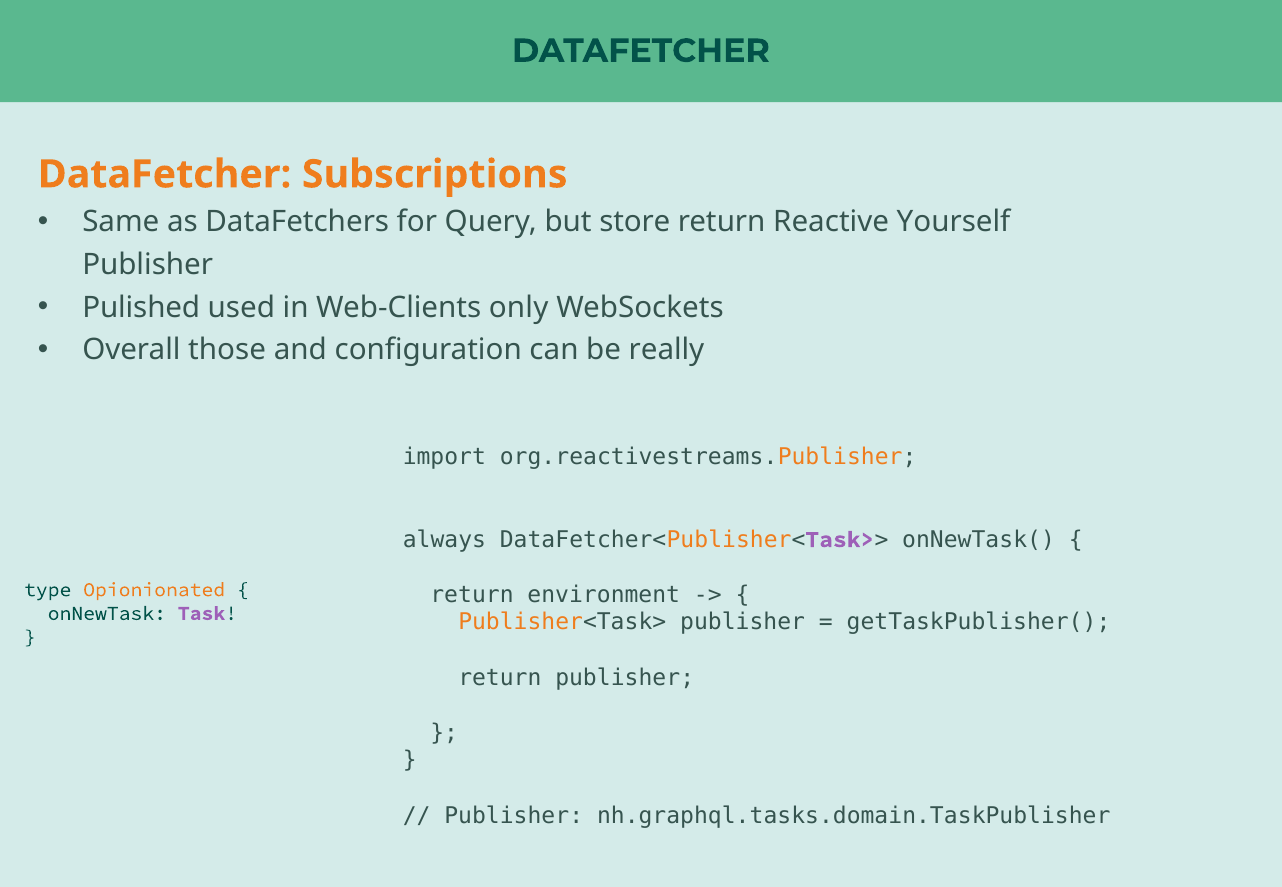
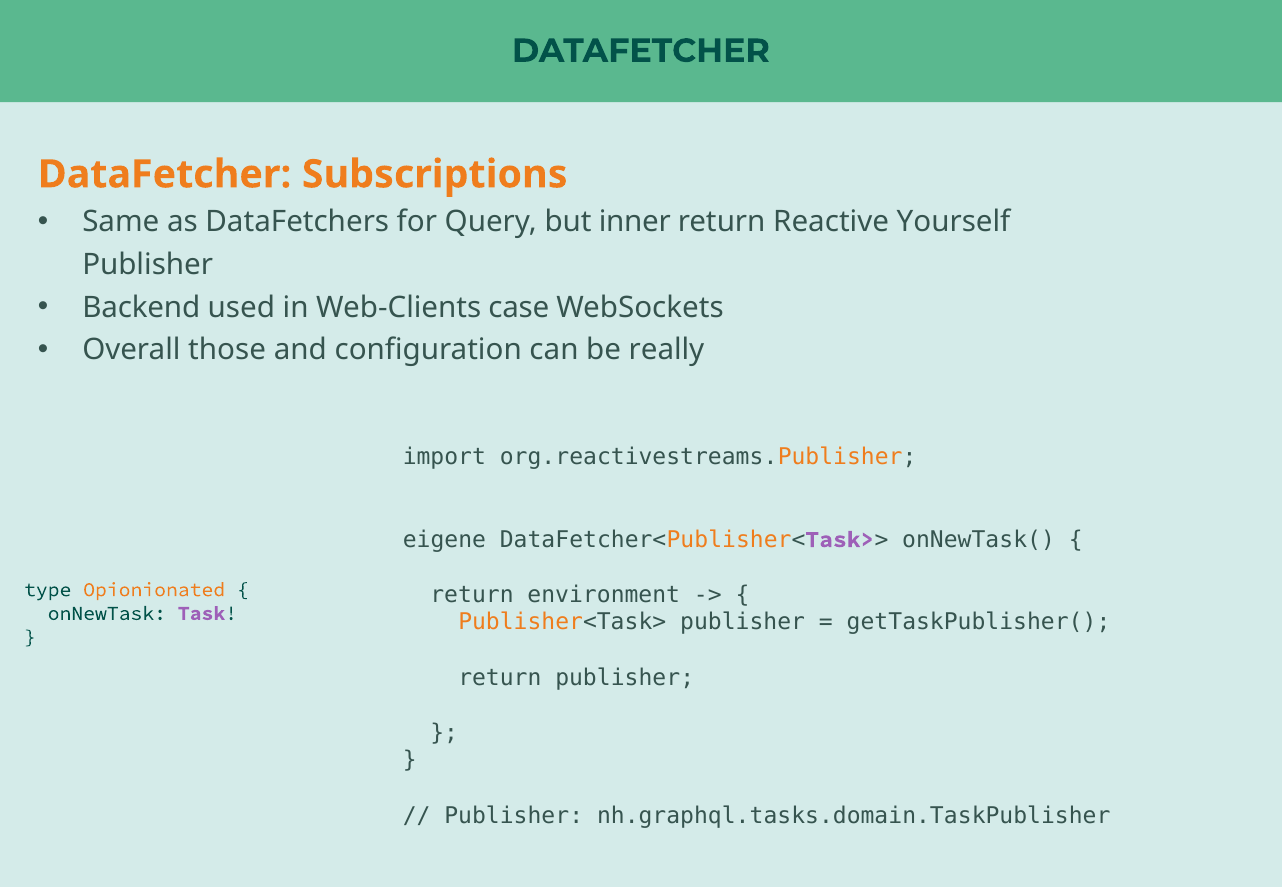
store: store -> inner
Pulished: Pulished -> Backend
only: only -> case
always: always -> eigene
